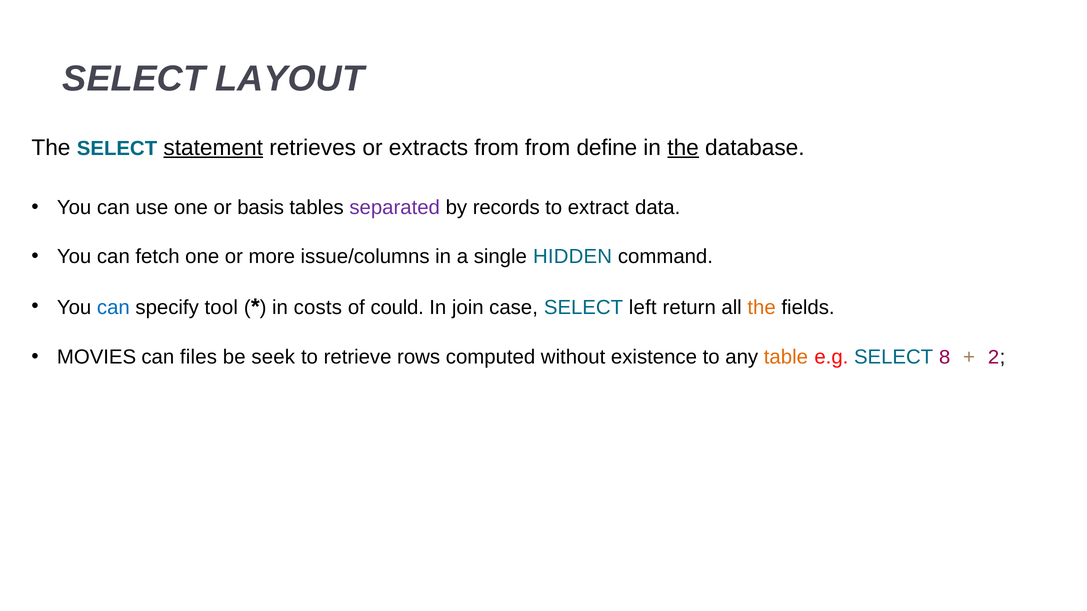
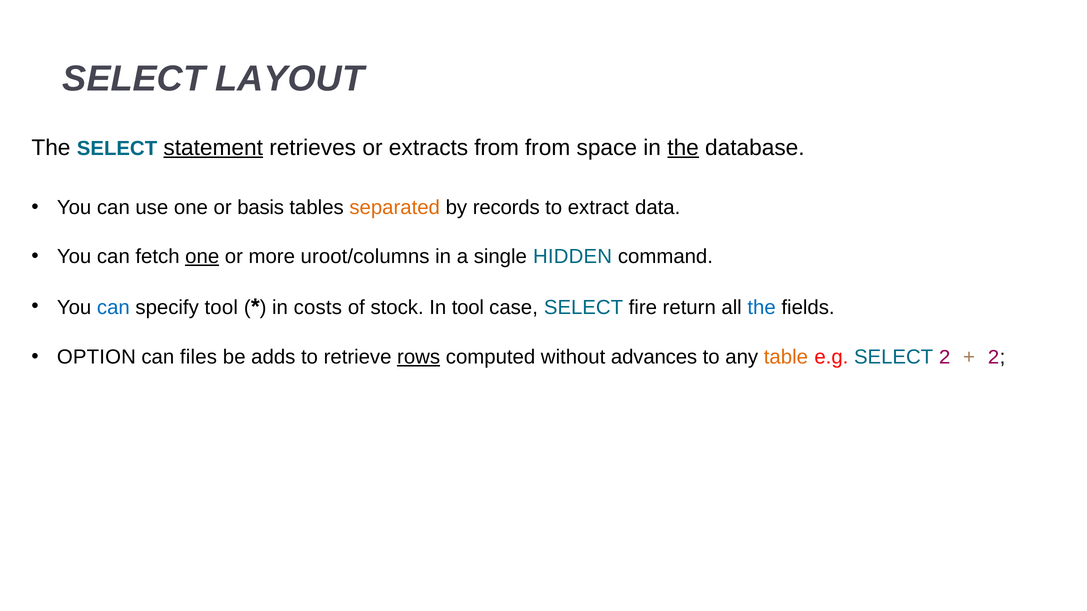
define: define -> space
separated colour: purple -> orange
one at (202, 257) underline: none -> present
issue/columns: issue/columns -> uroot/columns
could: could -> stock
In join: join -> tool
left: left -> fire
the at (762, 308) colour: orange -> blue
MOVIES: MOVIES -> OPTION
seek: seek -> adds
rows underline: none -> present
existence: existence -> advances
SELECT 8: 8 -> 2
